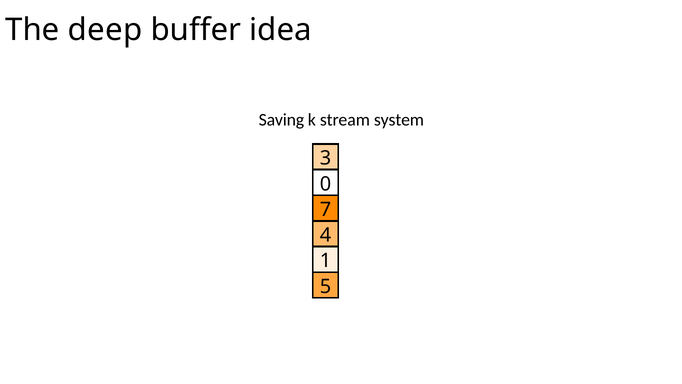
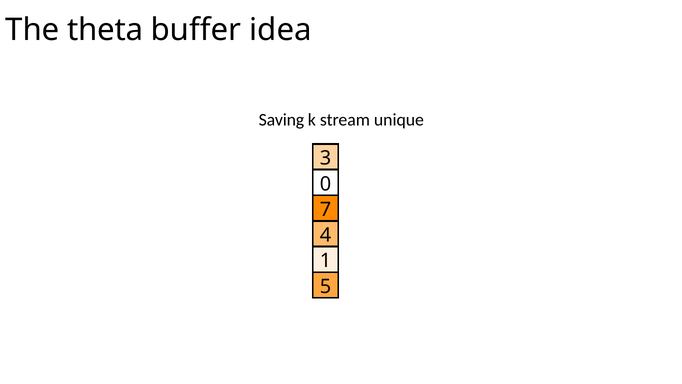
deep: deep -> theta
system: system -> unique
